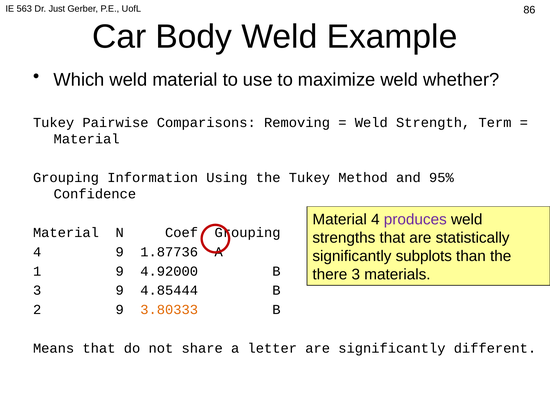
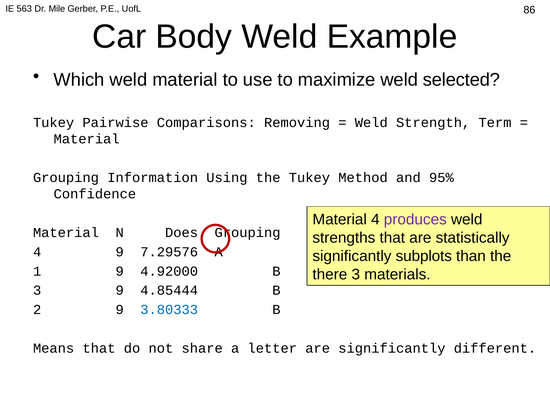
Just: Just -> Mile
whether: whether -> selected
Coef: Coef -> Does
1.87736: 1.87736 -> 7.29576
3.80333 colour: orange -> blue
